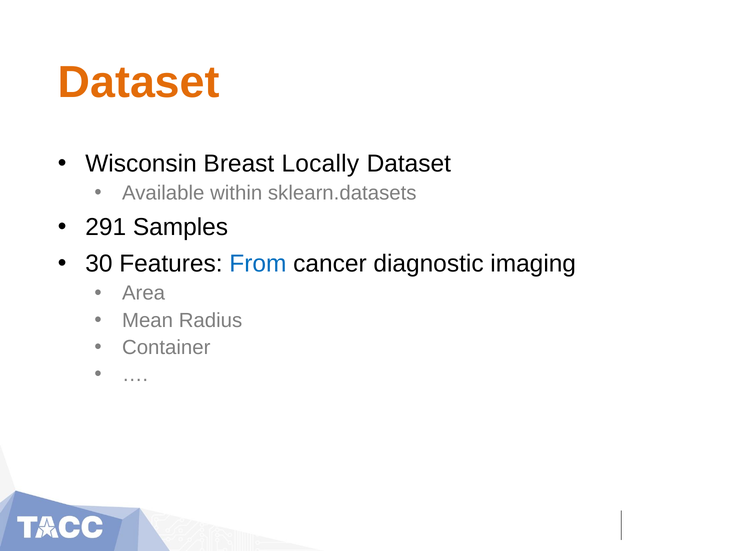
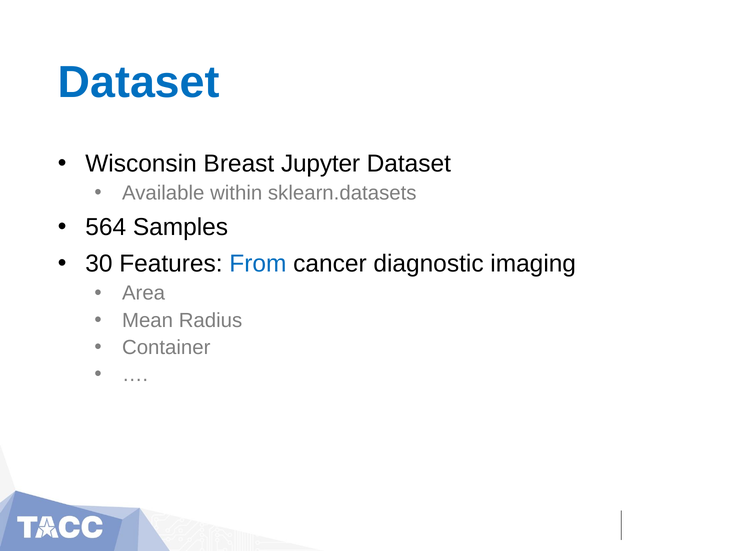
Dataset at (139, 82) colour: orange -> blue
Locally: Locally -> Jupyter
291: 291 -> 564
